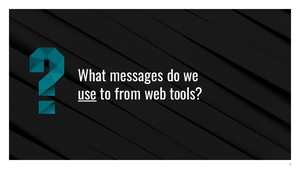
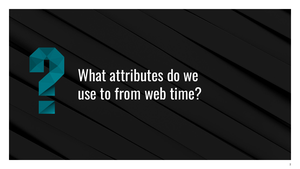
messages: messages -> attributes
use underline: present -> none
tools: tools -> time
